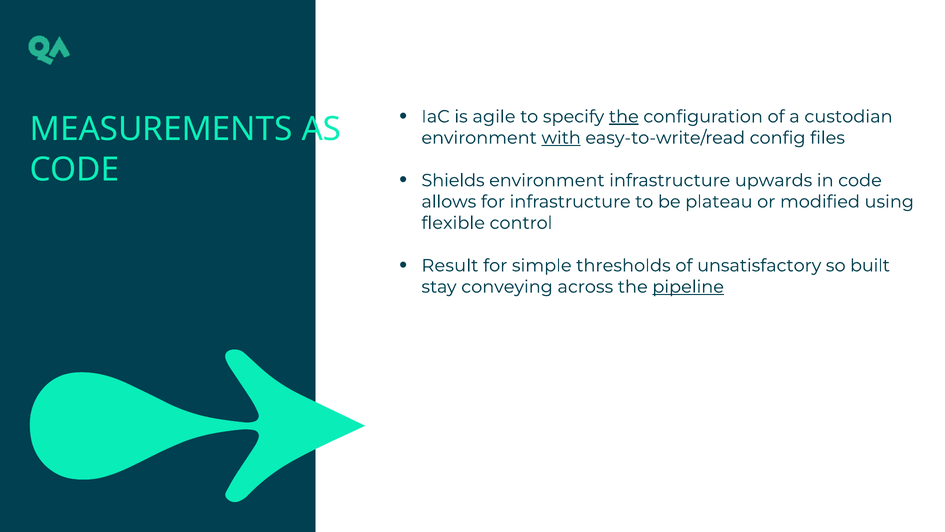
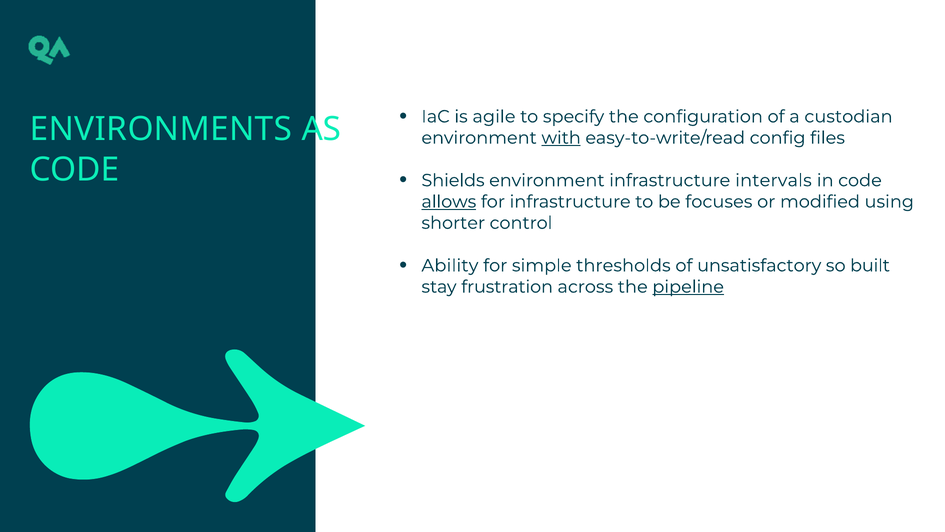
the at (624, 117) underline: present -> none
MEASUREMENTS: MEASUREMENTS -> ENVIRONMENTS
upwards: upwards -> intervals
allows underline: none -> present
plateau: plateau -> focuses
flexible: flexible -> shorter
Result: Result -> Ability
conveying: conveying -> frustration
